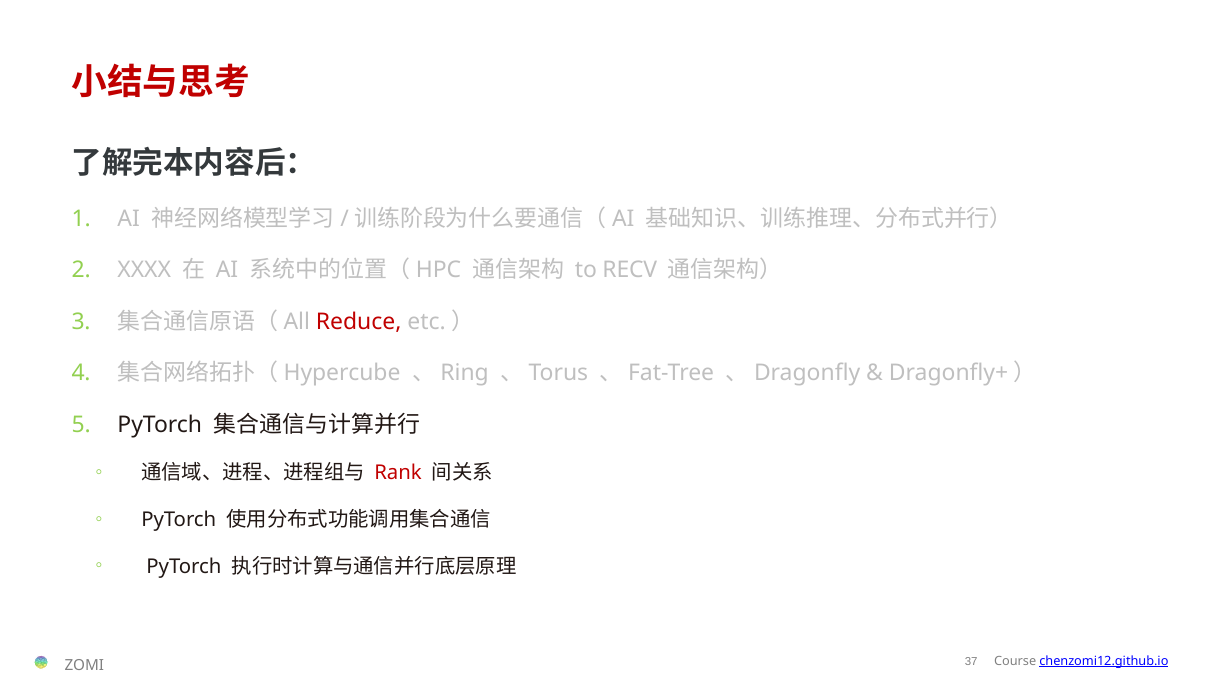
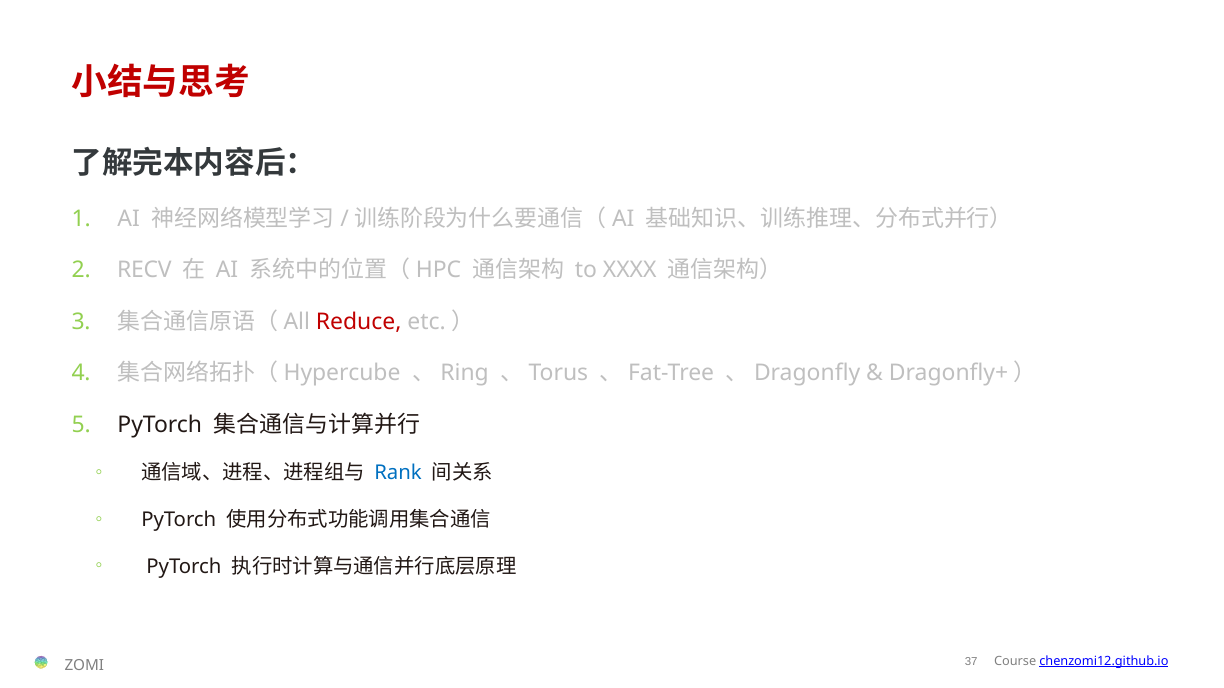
XXXX: XXXX -> RECV
RECV: RECV -> XXXX
Rank colour: red -> blue
